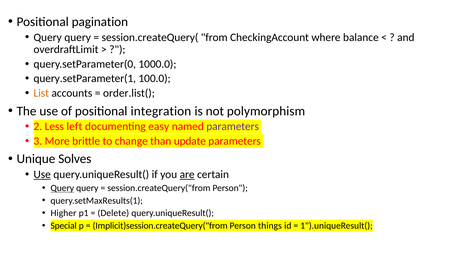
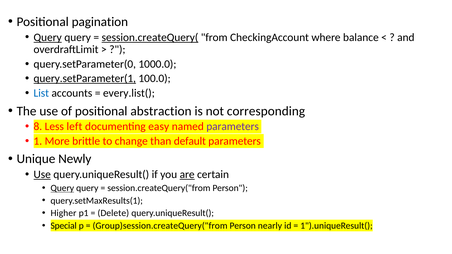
Query at (48, 37) underline: none -> present
session.createQuery( underline: none -> present
query.setParameter(1 underline: none -> present
List colour: orange -> blue
order.list(: order.list( -> every.list(
integration: integration -> abstraction
polymorphism: polymorphism -> corresponding
2: 2 -> 8
3: 3 -> 1
update: update -> default
Solves: Solves -> Newly
Implicit)session.createQuery("from: Implicit)session.createQuery("from -> Group)session.createQuery("from
things: things -> nearly
